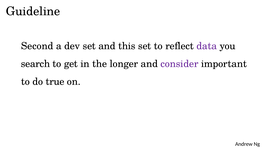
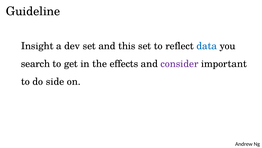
Second: Second -> Insight
data colour: purple -> blue
longer: longer -> effects
true: true -> side
